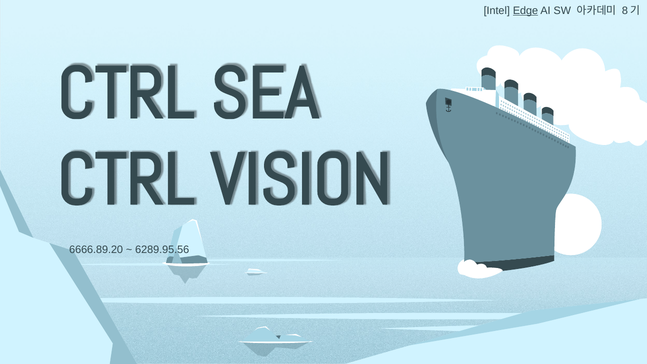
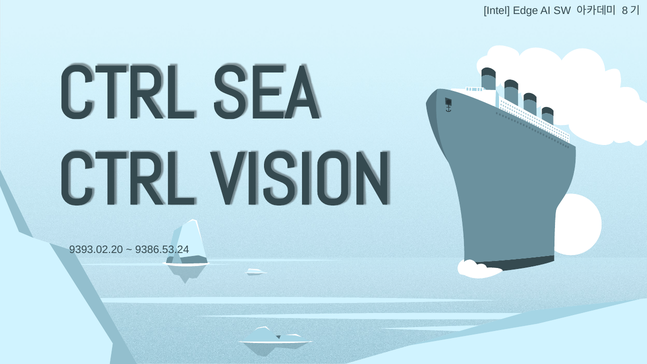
Edge underline: present -> none
6666.89.20: 6666.89.20 -> 9393.02.20
6289.95.56: 6289.95.56 -> 9386.53.24
